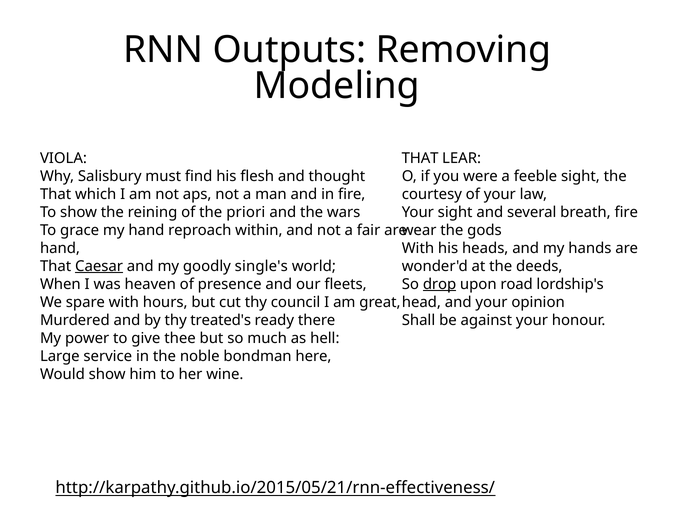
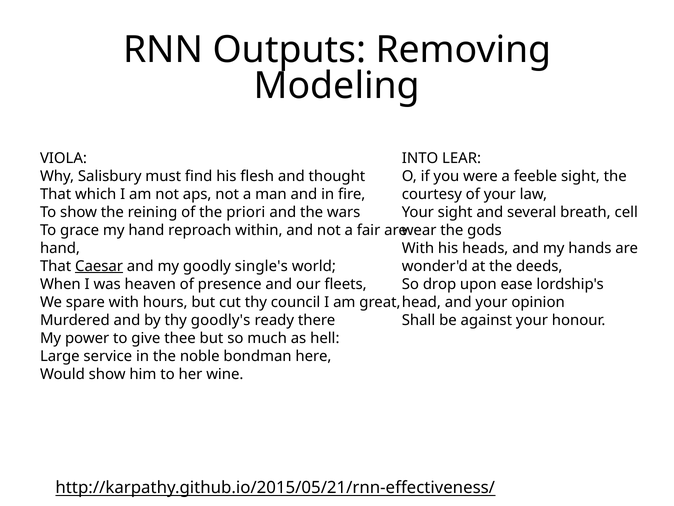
THAT at (420, 158): THAT -> INTO
breath fire: fire -> cell
drop underline: present -> none
road: road -> ease
treated's: treated's -> goodly's
